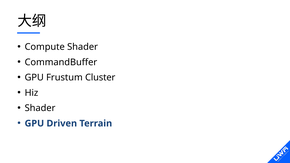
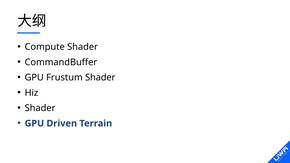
Frustum Cluster: Cluster -> Shader
